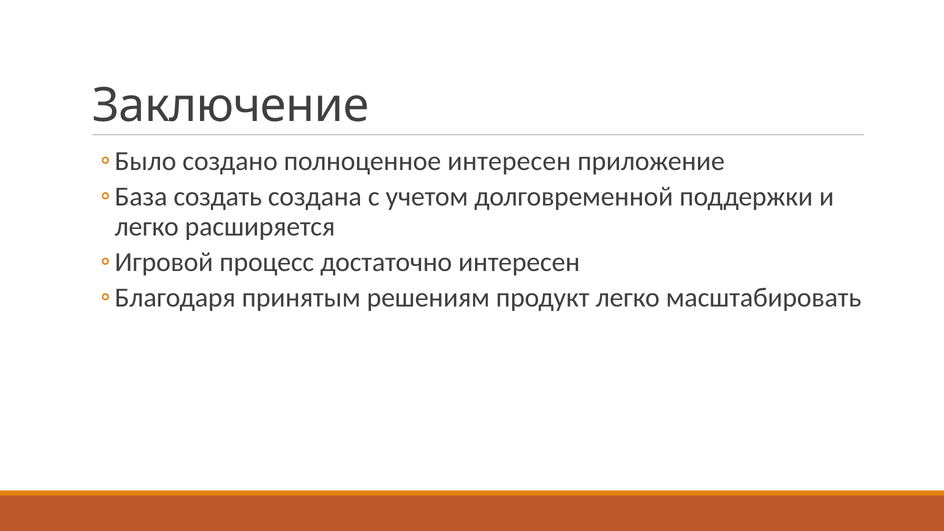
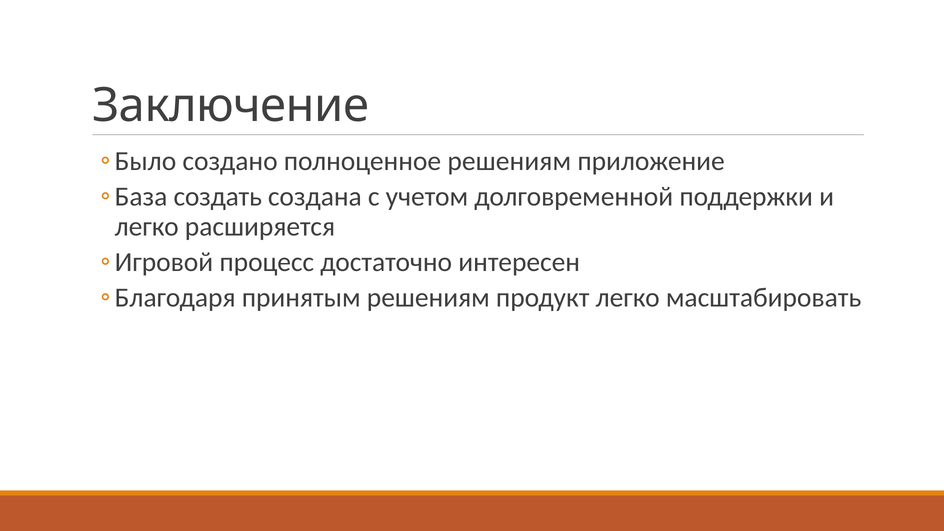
полноценное интересен: интересен -> решениям
